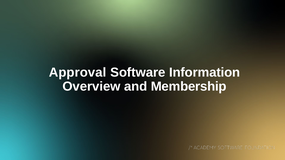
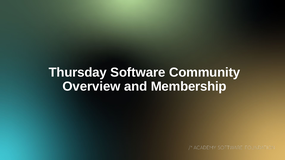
Approval: Approval -> Thursday
Information: Information -> Community
